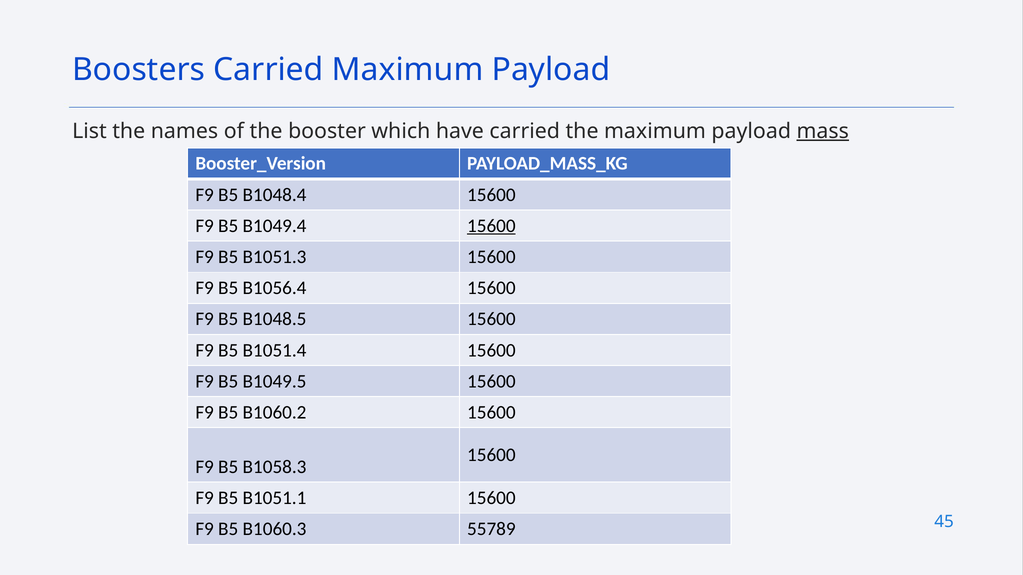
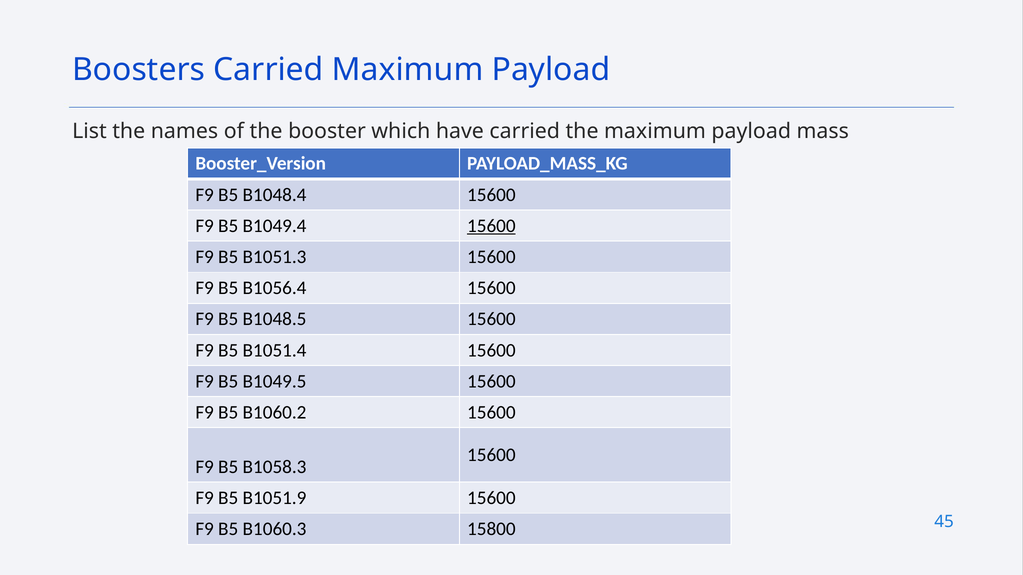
mass underline: present -> none
B1051.1: B1051.1 -> B1051.9
55789: 55789 -> 15800
